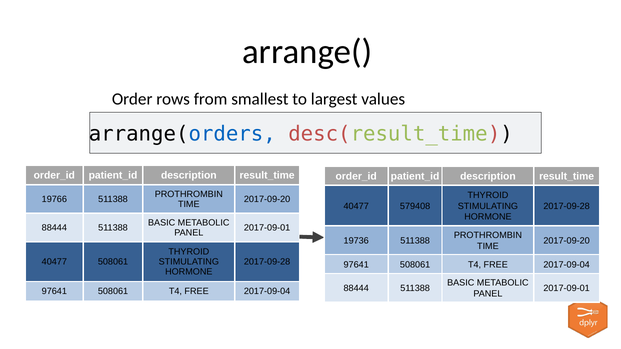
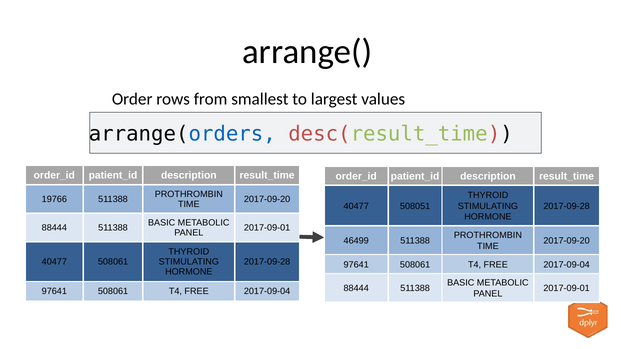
579408: 579408 -> 508051
19736: 19736 -> 46499
